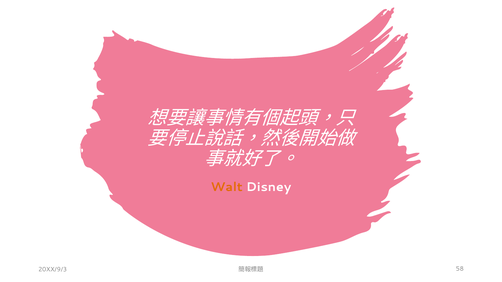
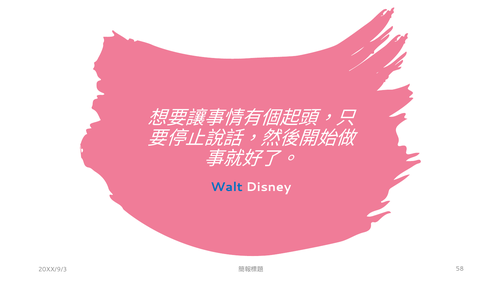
Walt colour: orange -> blue
